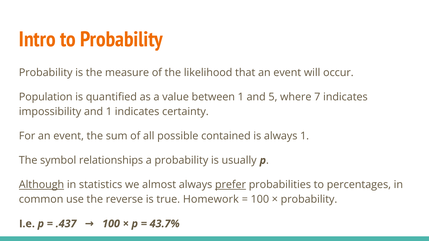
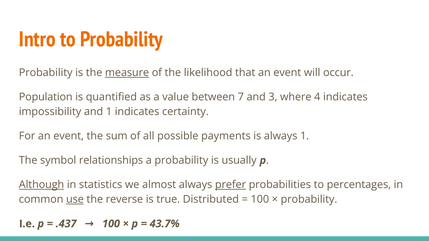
measure underline: none -> present
between 1: 1 -> 7
5: 5 -> 3
7: 7 -> 4
contained: contained -> payments
use underline: none -> present
Homework: Homework -> Distributed
